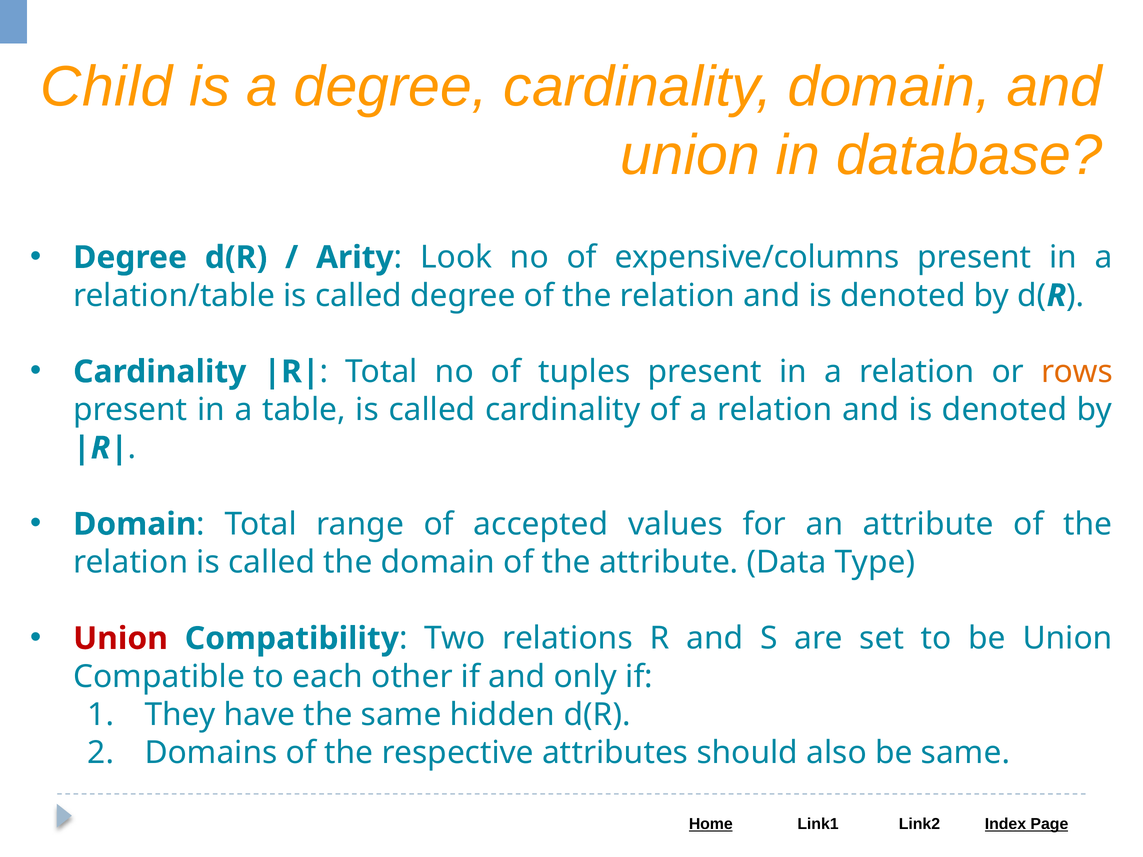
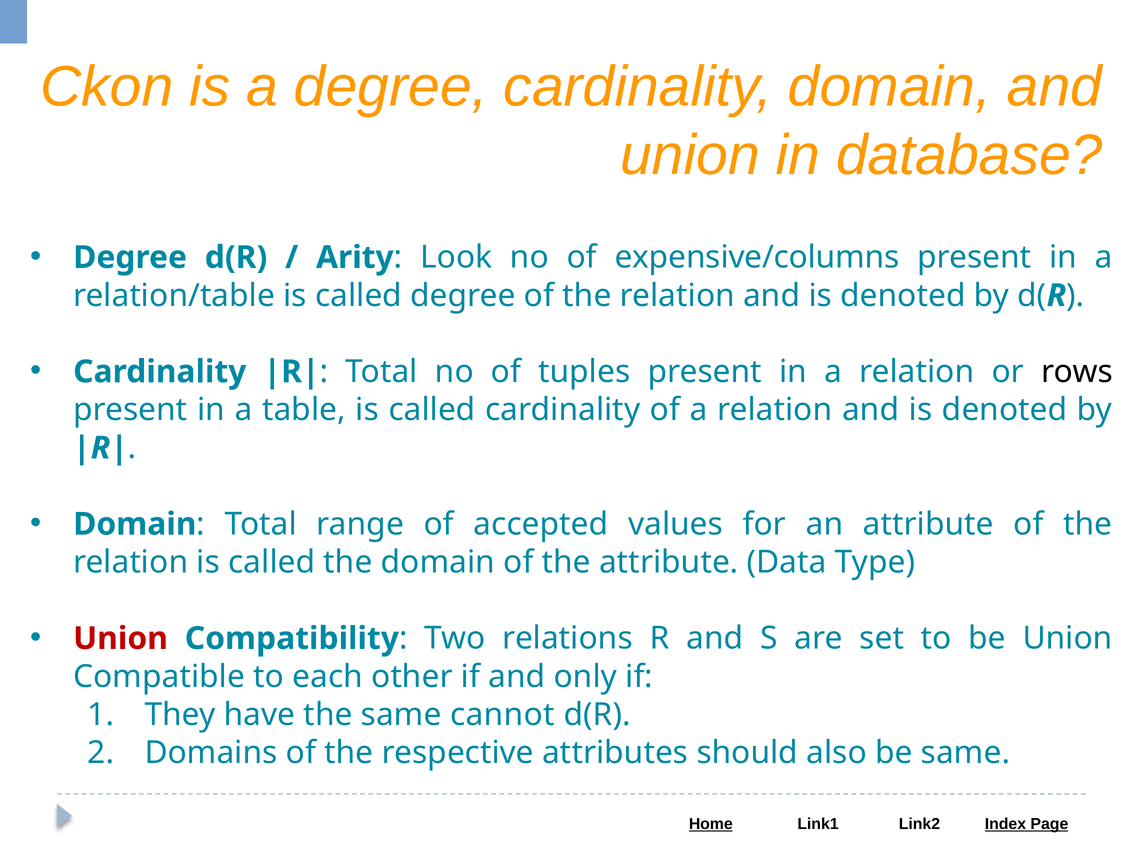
Child: Child -> Ckon
rows colour: orange -> black
hidden: hidden -> cannot
